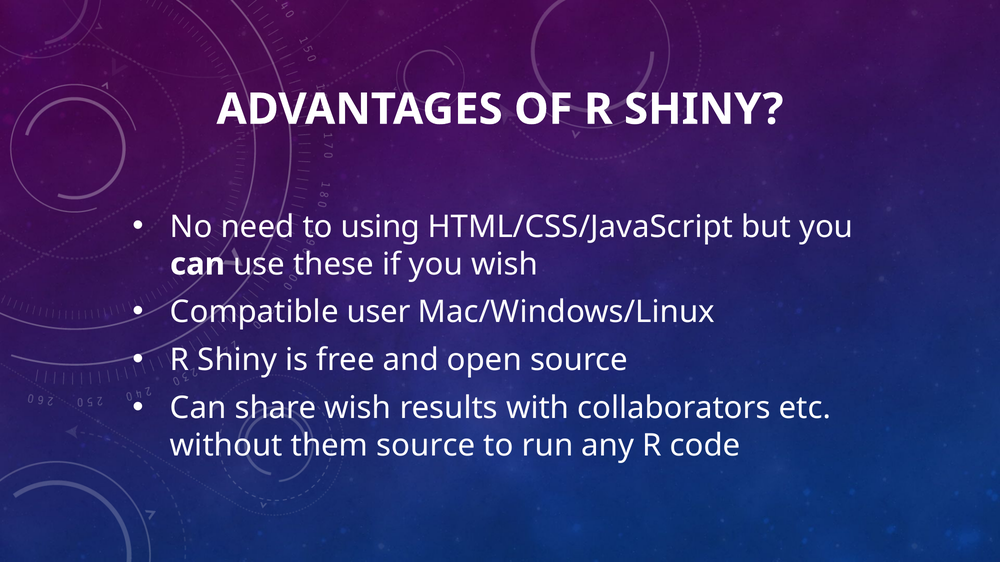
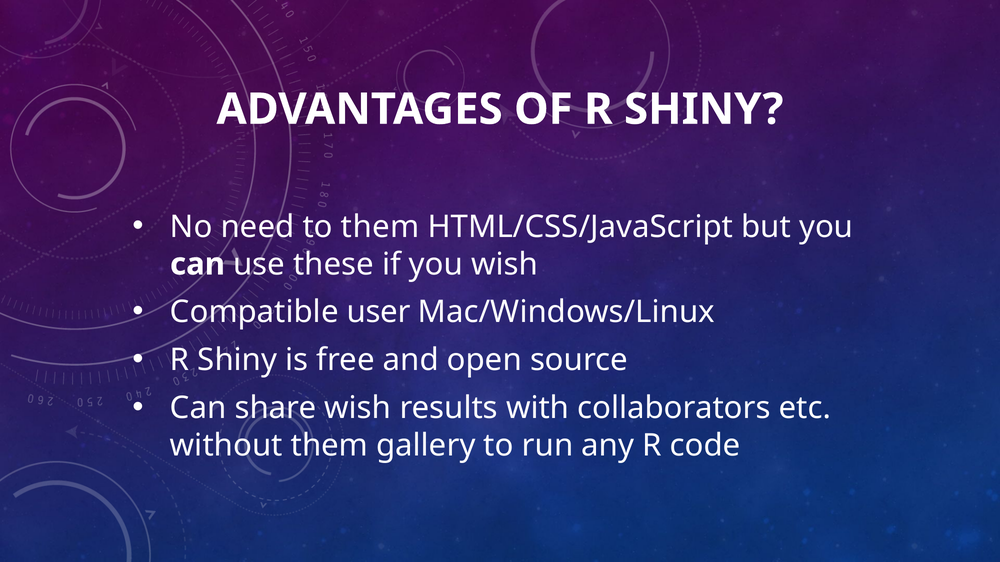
to using: using -> them
them source: source -> gallery
